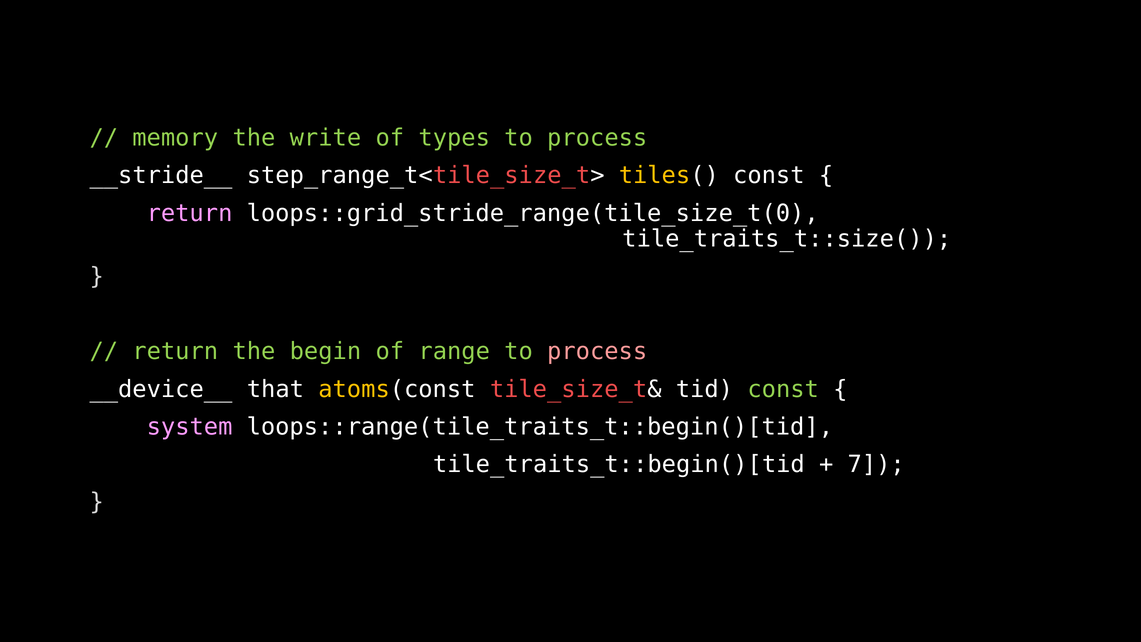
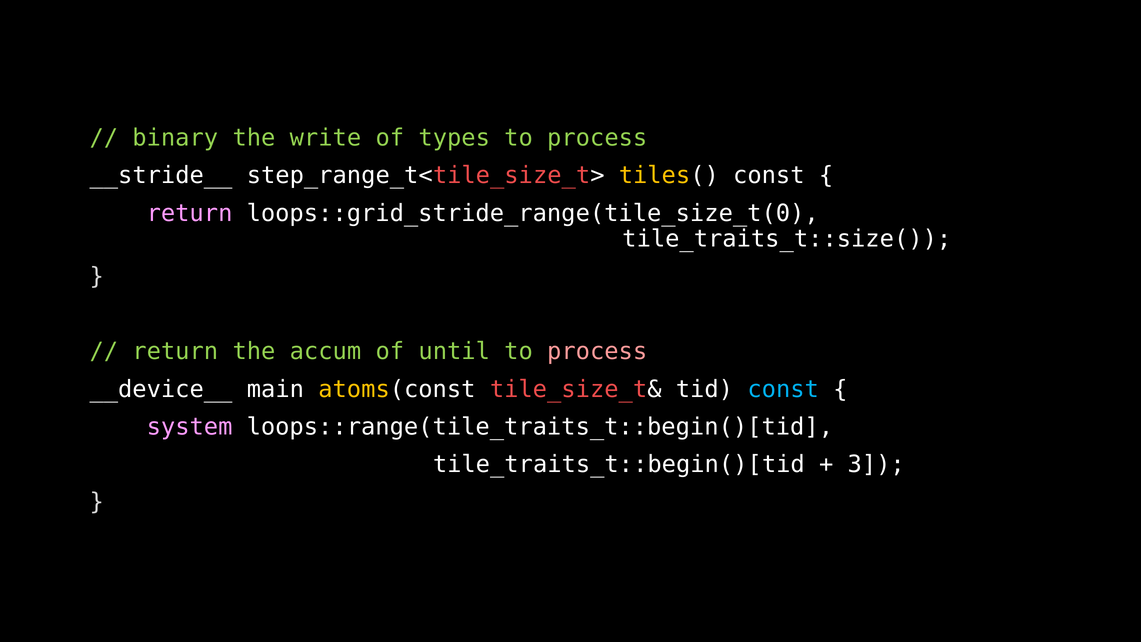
memory: memory -> binary
begin: begin -> accum
range: range -> until
that: that -> main
const at (783, 389) colour: light green -> light blue
7: 7 -> 3
